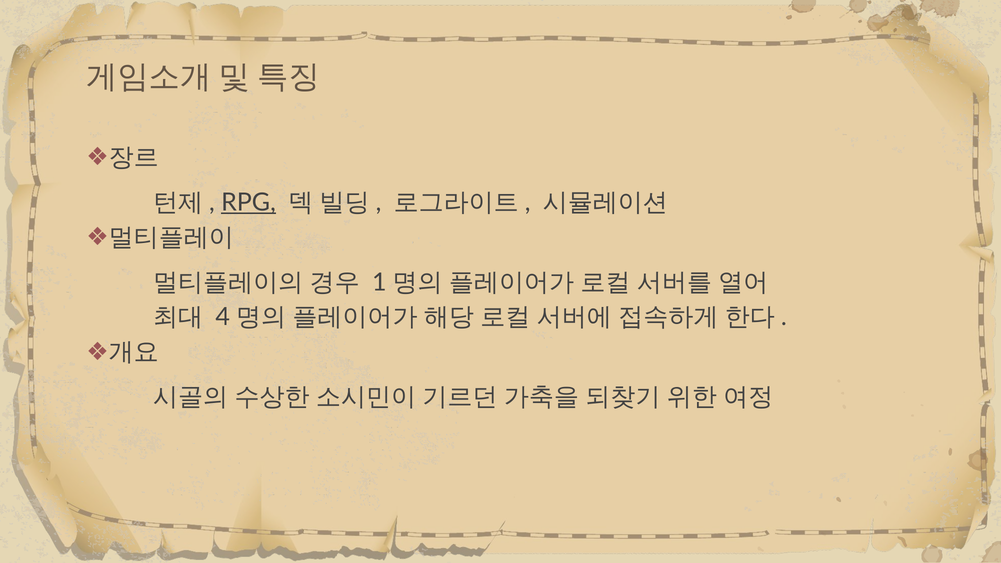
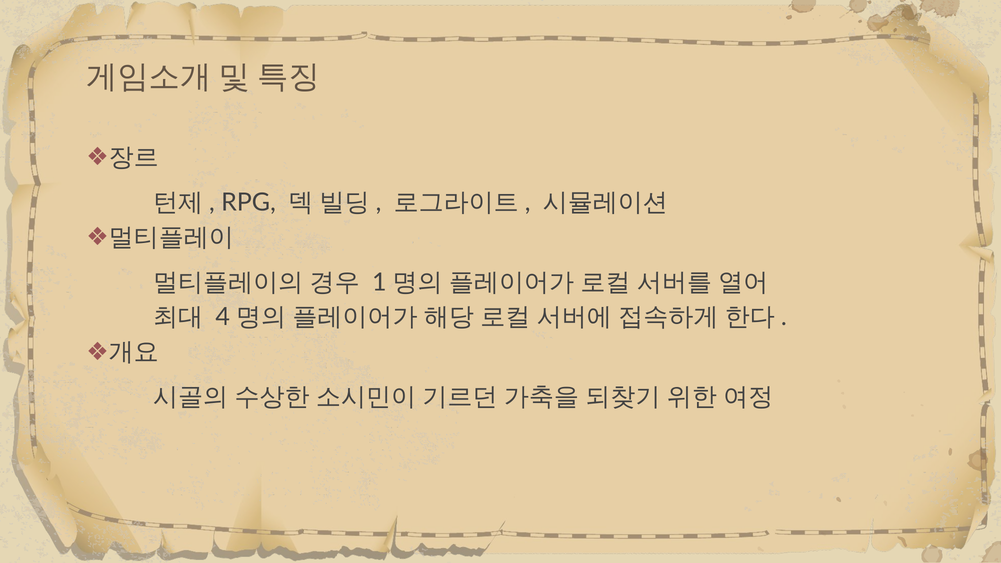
RPG underline: present -> none
